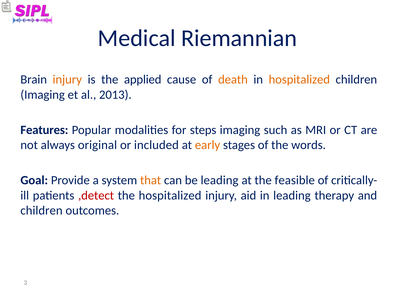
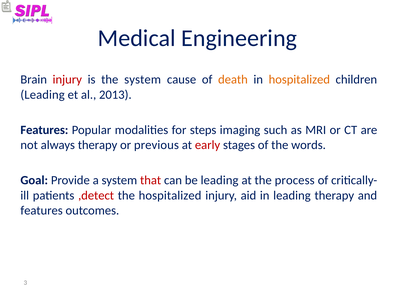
Riemannian: Riemannian -> Engineering
injury at (67, 80) colour: orange -> red
the applied: applied -> system
Imaging at (43, 95): Imaging -> Leading
always original: original -> therapy
included: included -> previous
early colour: orange -> red
that colour: orange -> red
feasible: feasible -> process
children at (41, 211): children -> features
